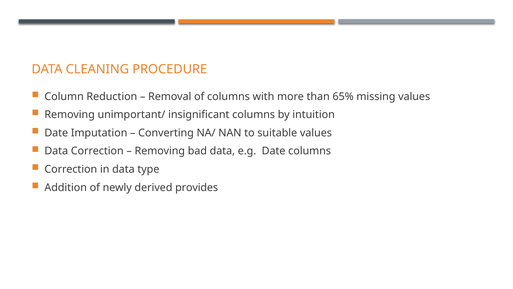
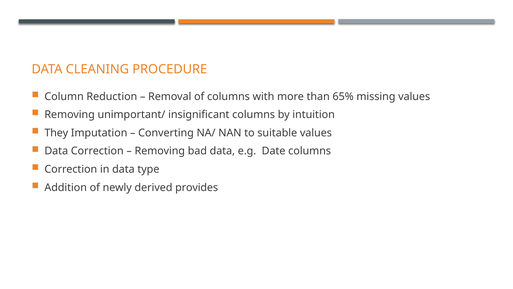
Date at (56, 133): Date -> They
